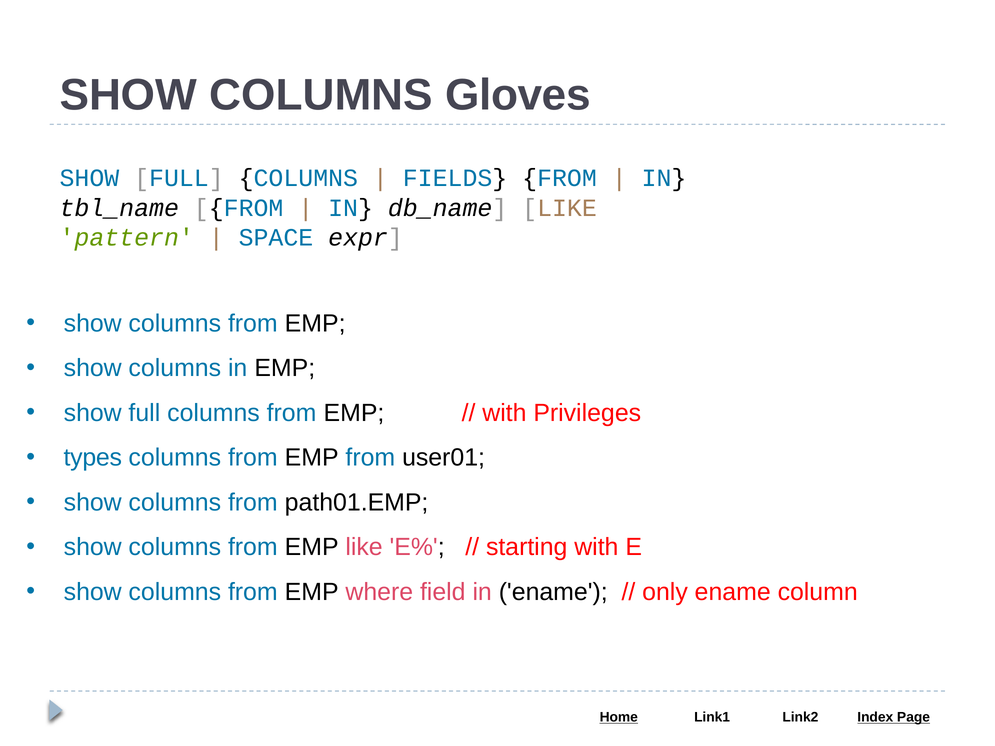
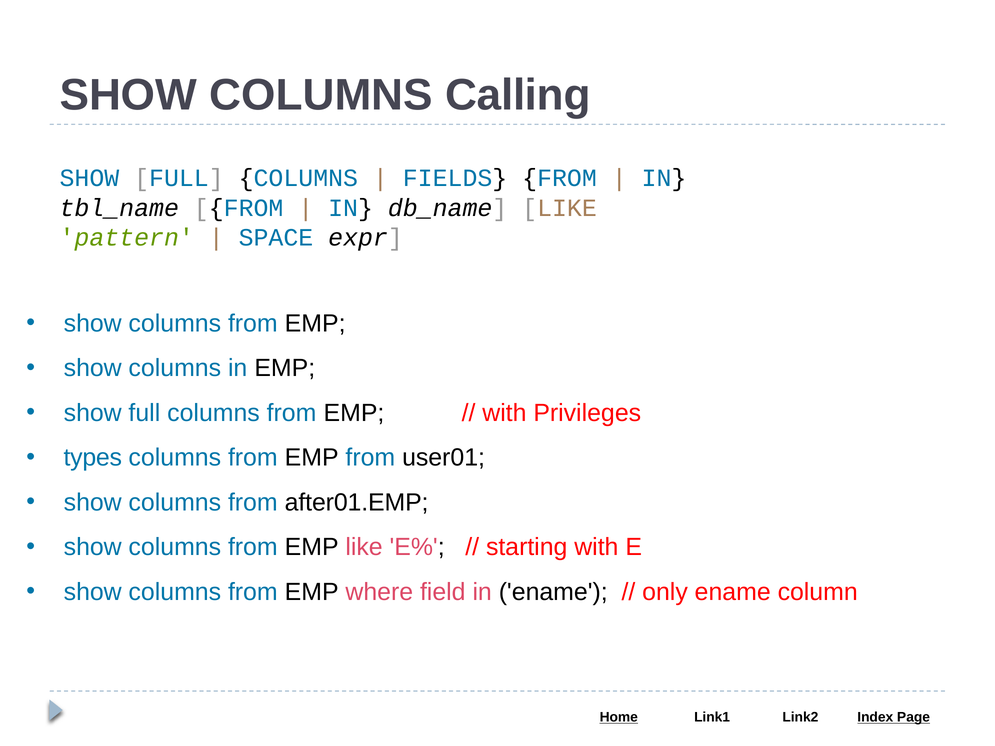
Gloves: Gloves -> Calling
path01.EMP: path01.EMP -> after01.EMP
